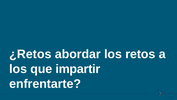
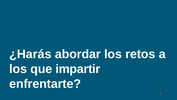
¿Retos: ¿Retos -> ¿Harás
